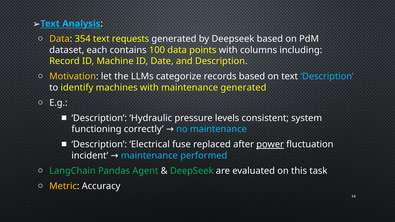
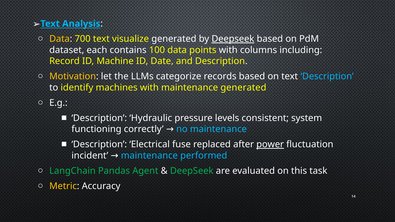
354: 354 -> 700
requests: requests -> visualize
Deepseek at (233, 39) underline: none -> present
